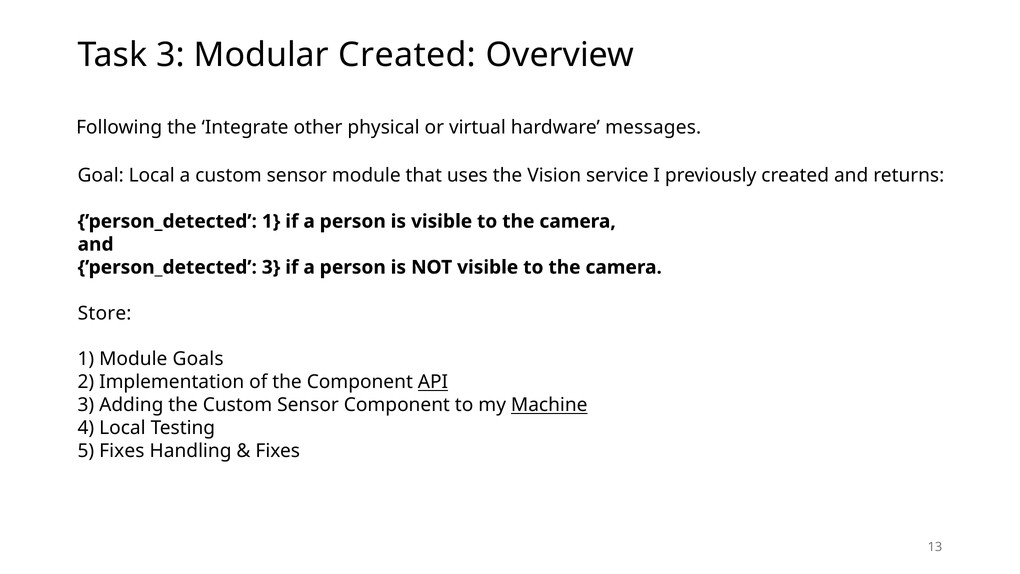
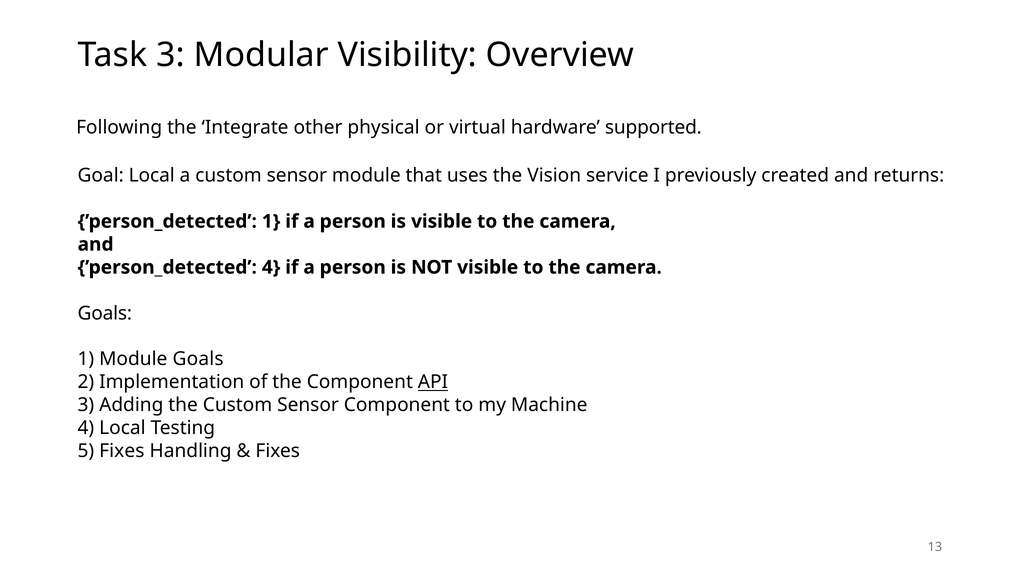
Modular Created: Created -> Visibility
messages: messages -> supported
’person_detected 3: 3 -> 4
Store at (105, 313): Store -> Goals
Machine underline: present -> none
